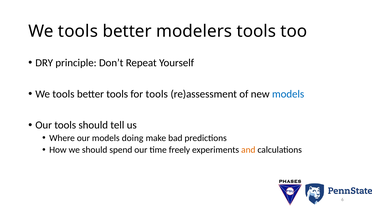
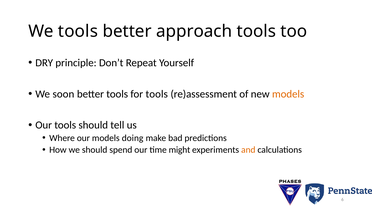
modelers: modelers -> approach
tools at (63, 94): tools -> soon
models at (288, 94) colour: blue -> orange
freely: freely -> might
